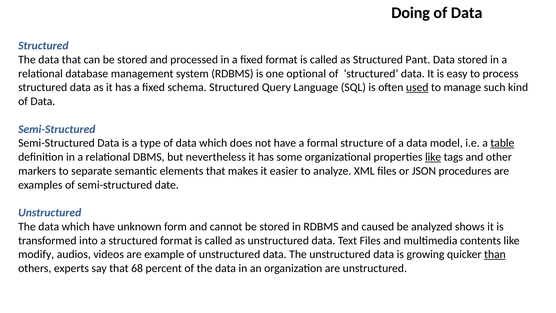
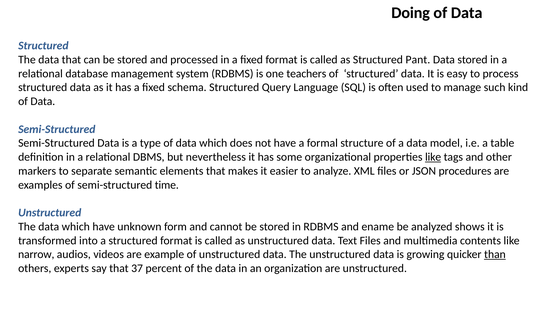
optional: optional -> teachers
used underline: present -> none
table underline: present -> none
date: date -> time
caused: caused -> ename
modify: modify -> narrow
68: 68 -> 37
